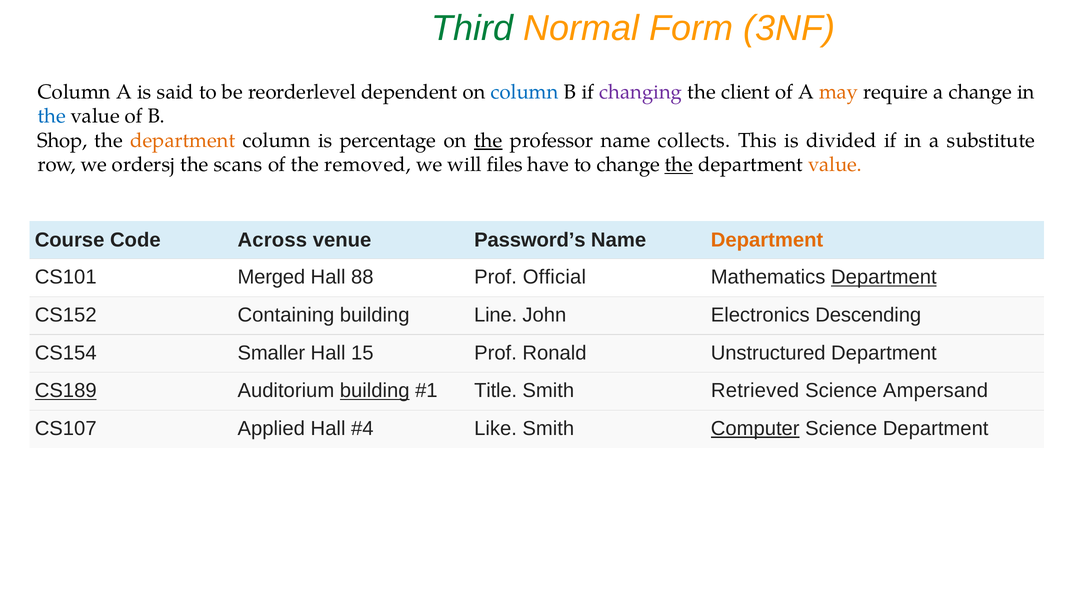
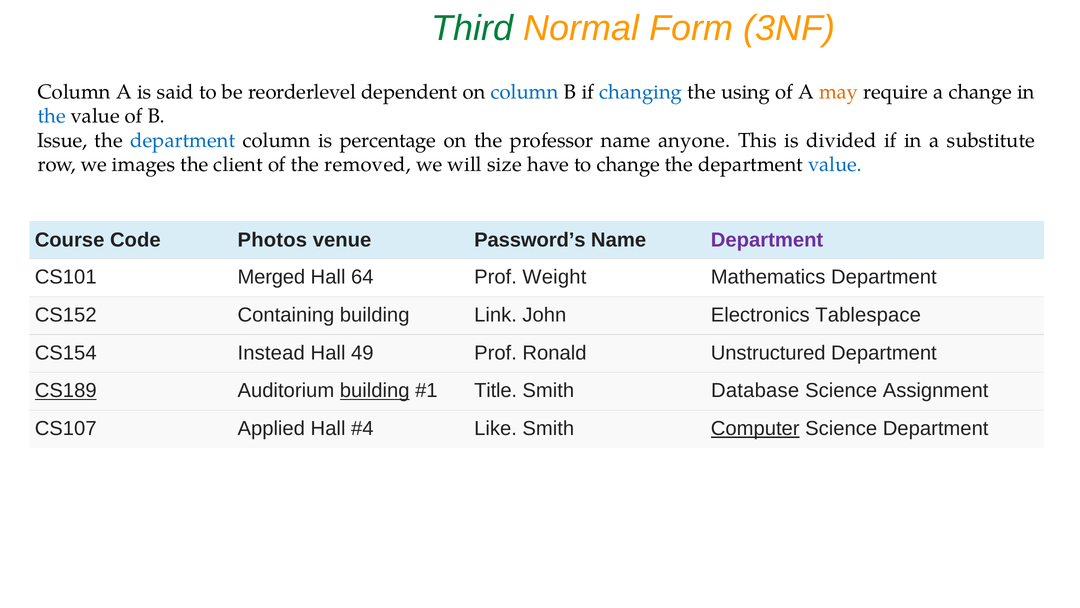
changing colour: purple -> blue
client: client -> using
Shop: Shop -> Issue
department at (183, 140) colour: orange -> blue
the at (488, 140) underline: present -> none
collects: collects -> anyone
ordersj: ordersj -> images
scans: scans -> client
files: files -> size
the at (679, 165) underline: present -> none
value at (835, 165) colour: orange -> blue
Across: Across -> Photos
Department at (767, 240) colour: orange -> purple
88: 88 -> 64
Official: Official -> Weight
Department at (884, 277) underline: present -> none
Line: Line -> Link
Descending: Descending -> Tablespace
Smaller: Smaller -> Instead
15: 15 -> 49
Retrieved: Retrieved -> Database
Ampersand: Ampersand -> Assignment
